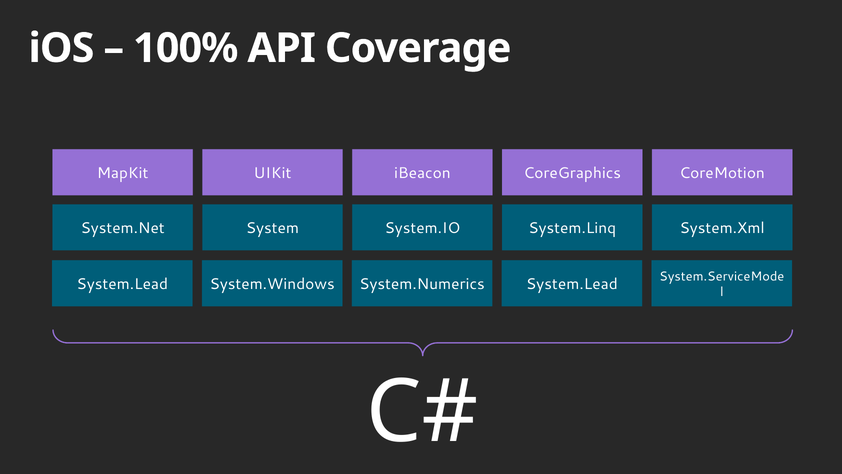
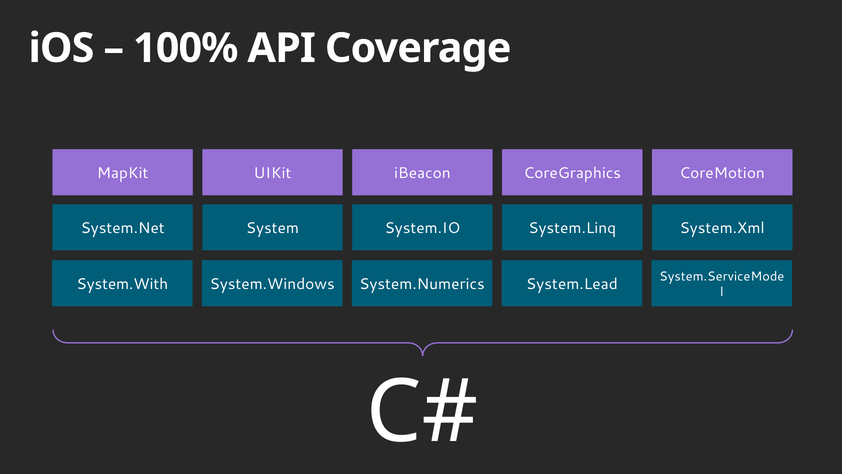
System.Lead at (122, 284): System.Lead -> System.With
